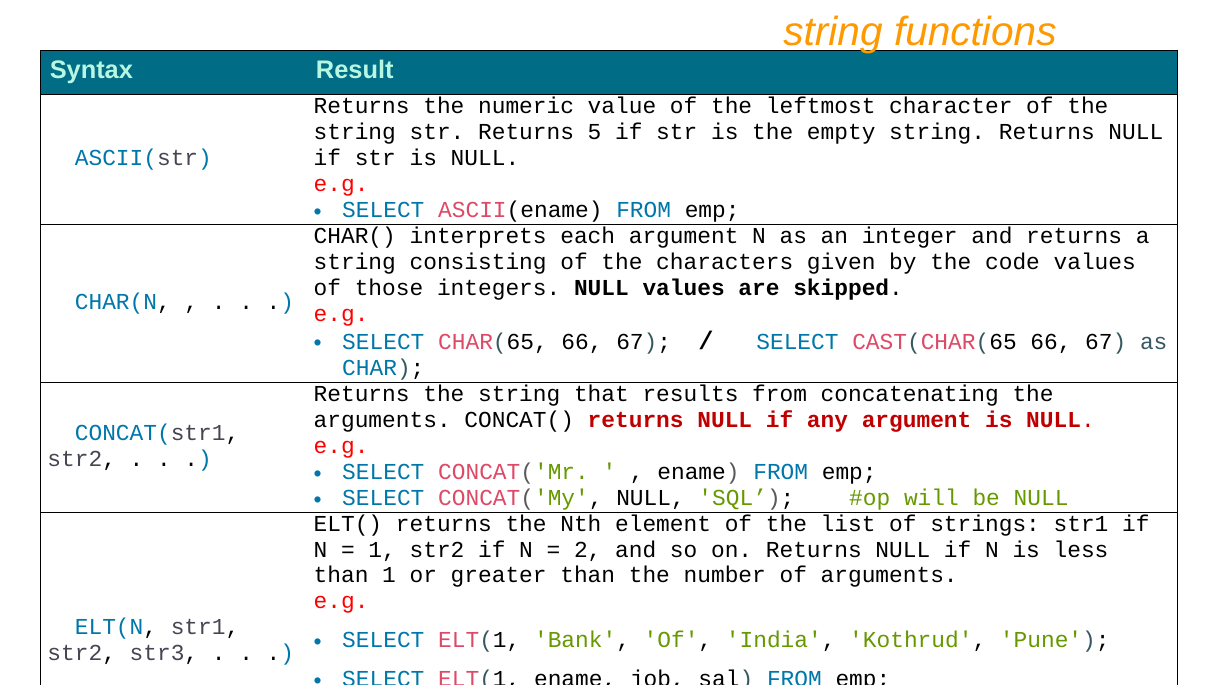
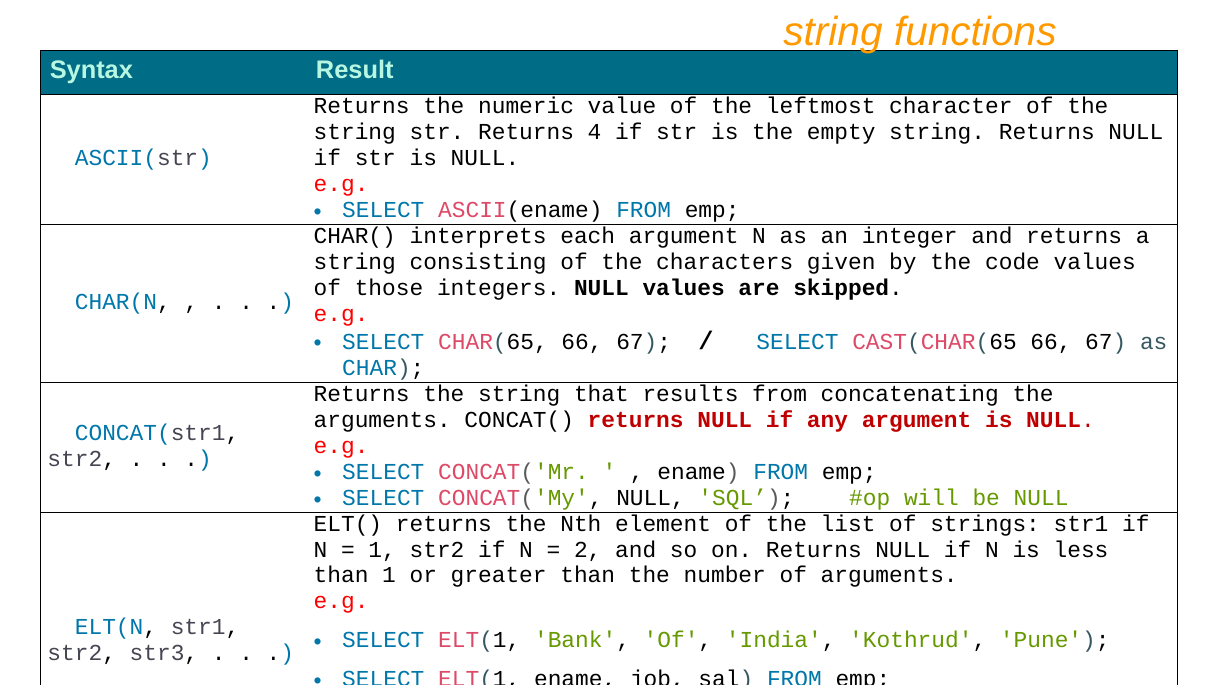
5: 5 -> 4
